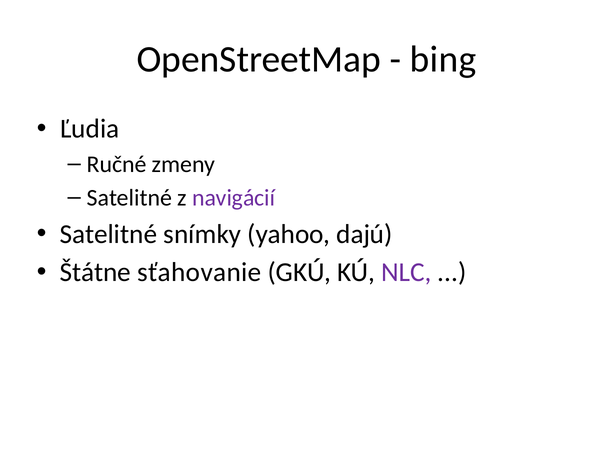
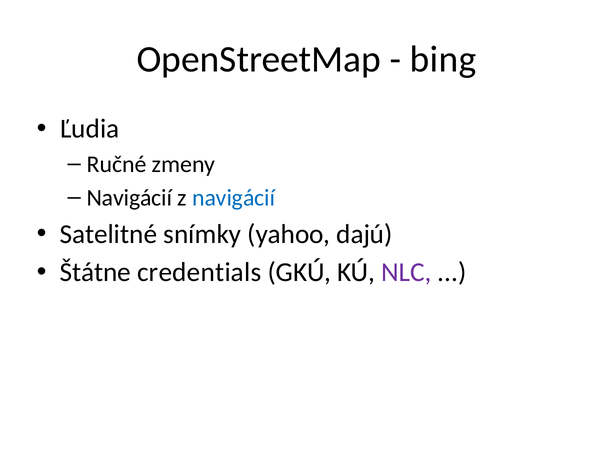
Satelitné at (129, 198): Satelitné -> Navigácií
navigácií at (234, 198) colour: purple -> blue
sťahovanie: sťahovanie -> credentials
